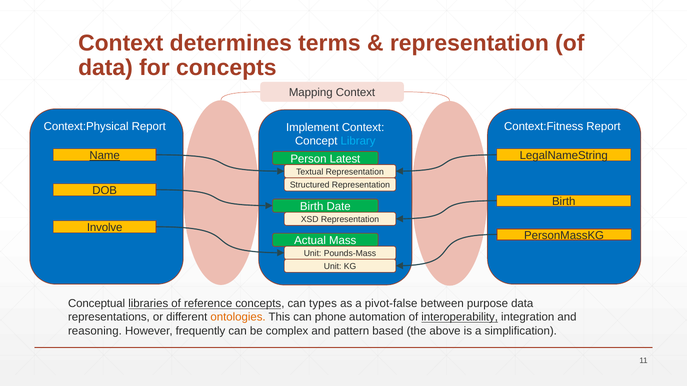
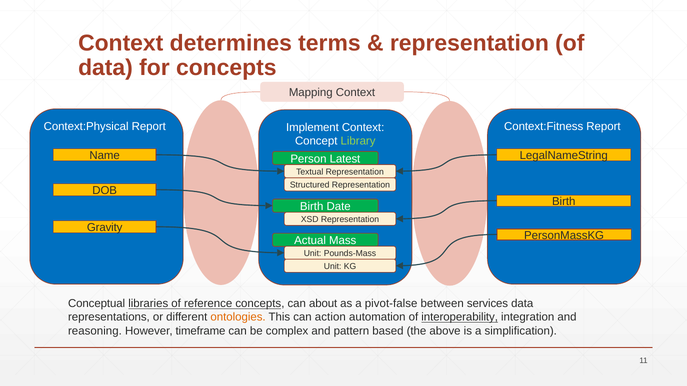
Library colour: light blue -> light green
Name underline: present -> none
Involve: Involve -> Gravity
types: types -> about
purpose: purpose -> services
phone: phone -> action
frequently: frequently -> timeframe
